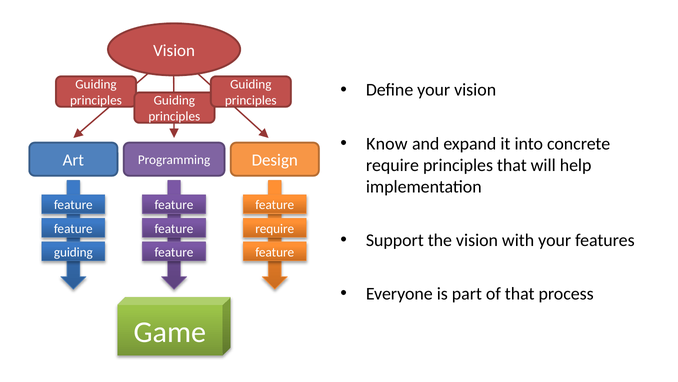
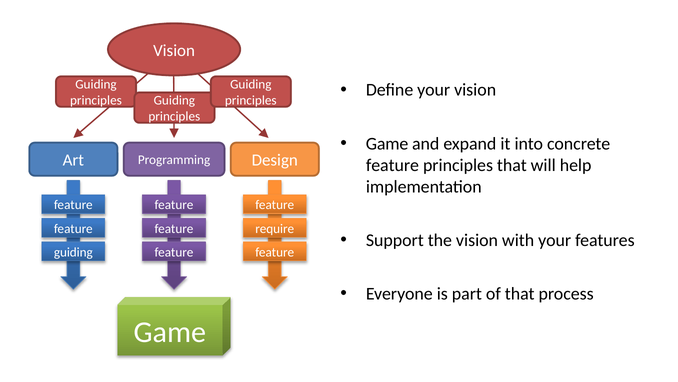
Know at (387, 143): Know -> Game
require at (392, 165): require -> feature
